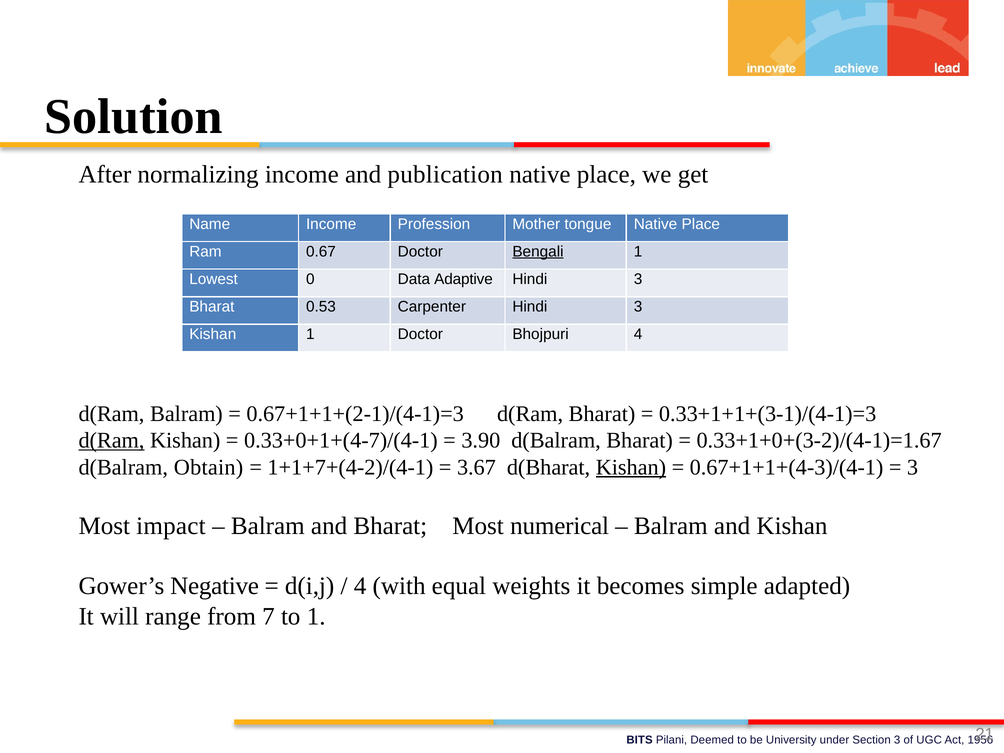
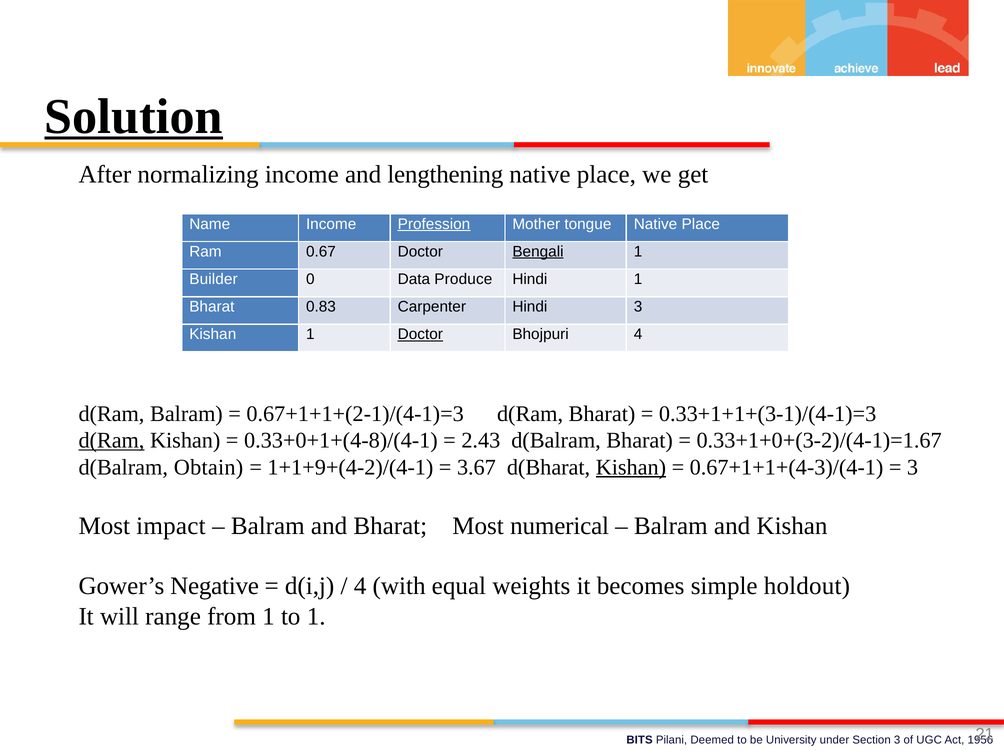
Solution underline: none -> present
publication: publication -> lengthening
Profession underline: none -> present
Lowest: Lowest -> Builder
Adaptive: Adaptive -> Produce
3 at (638, 279): 3 -> 1
0.53: 0.53 -> 0.83
Doctor at (420, 334) underline: none -> present
0.33+0+1+(4-7)/(4-1: 0.33+0+1+(4-7)/(4-1 -> 0.33+0+1+(4-8)/(4-1
3.90: 3.90 -> 2.43
1+1+7+(4-2)/(4-1: 1+1+7+(4-2)/(4-1 -> 1+1+9+(4-2)/(4-1
adapted: adapted -> holdout
from 7: 7 -> 1
